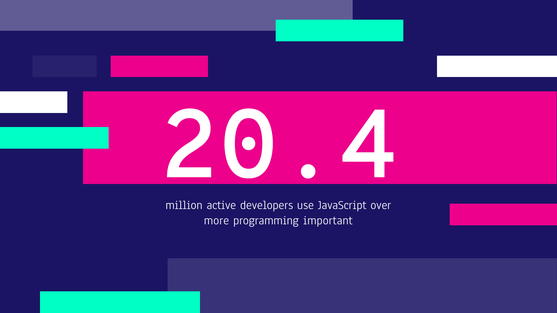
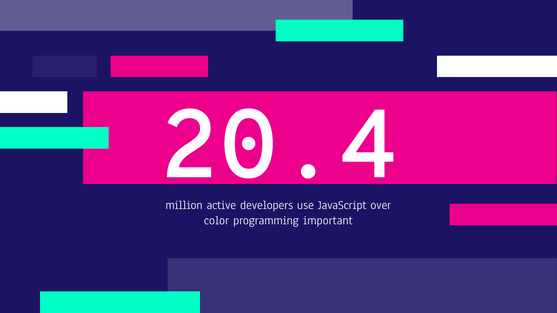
more: more -> color
